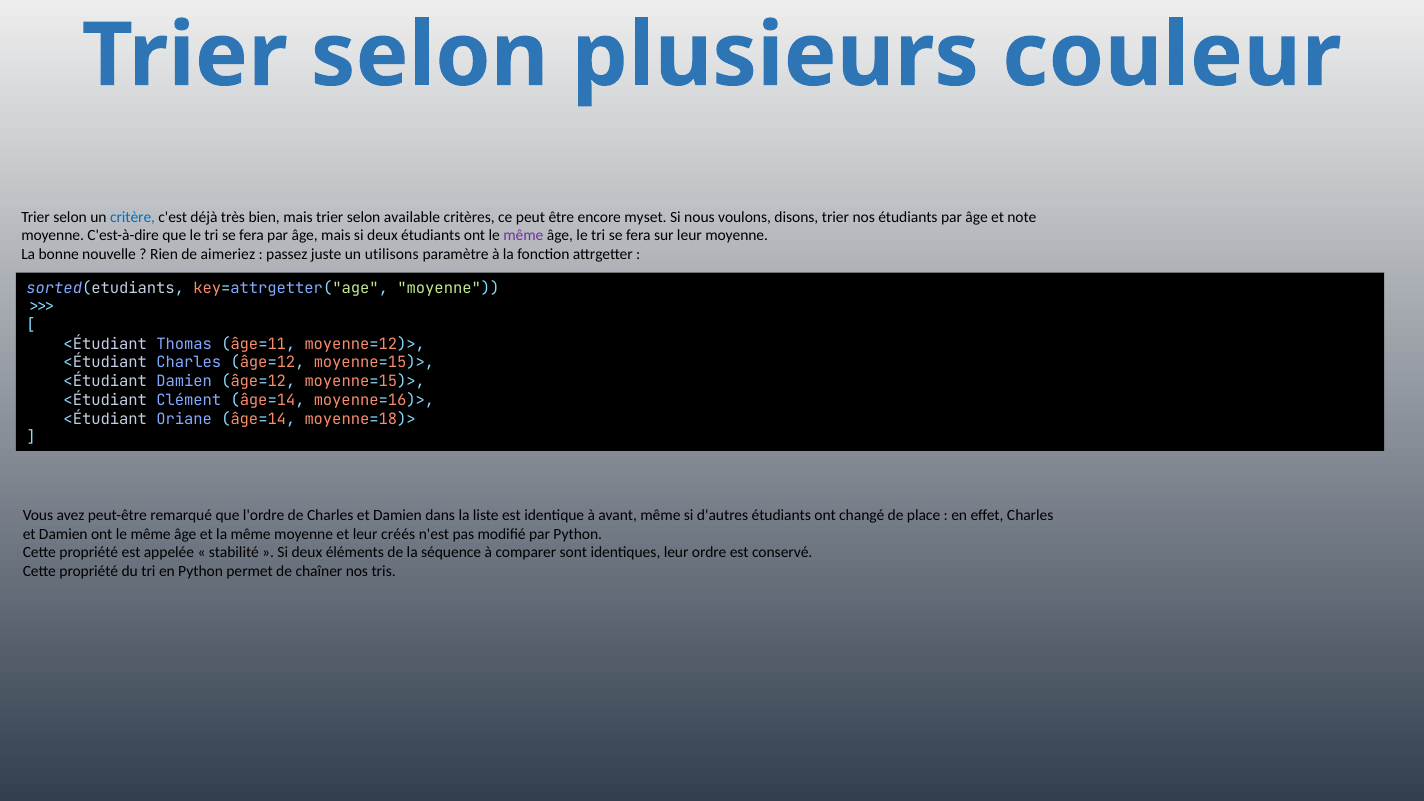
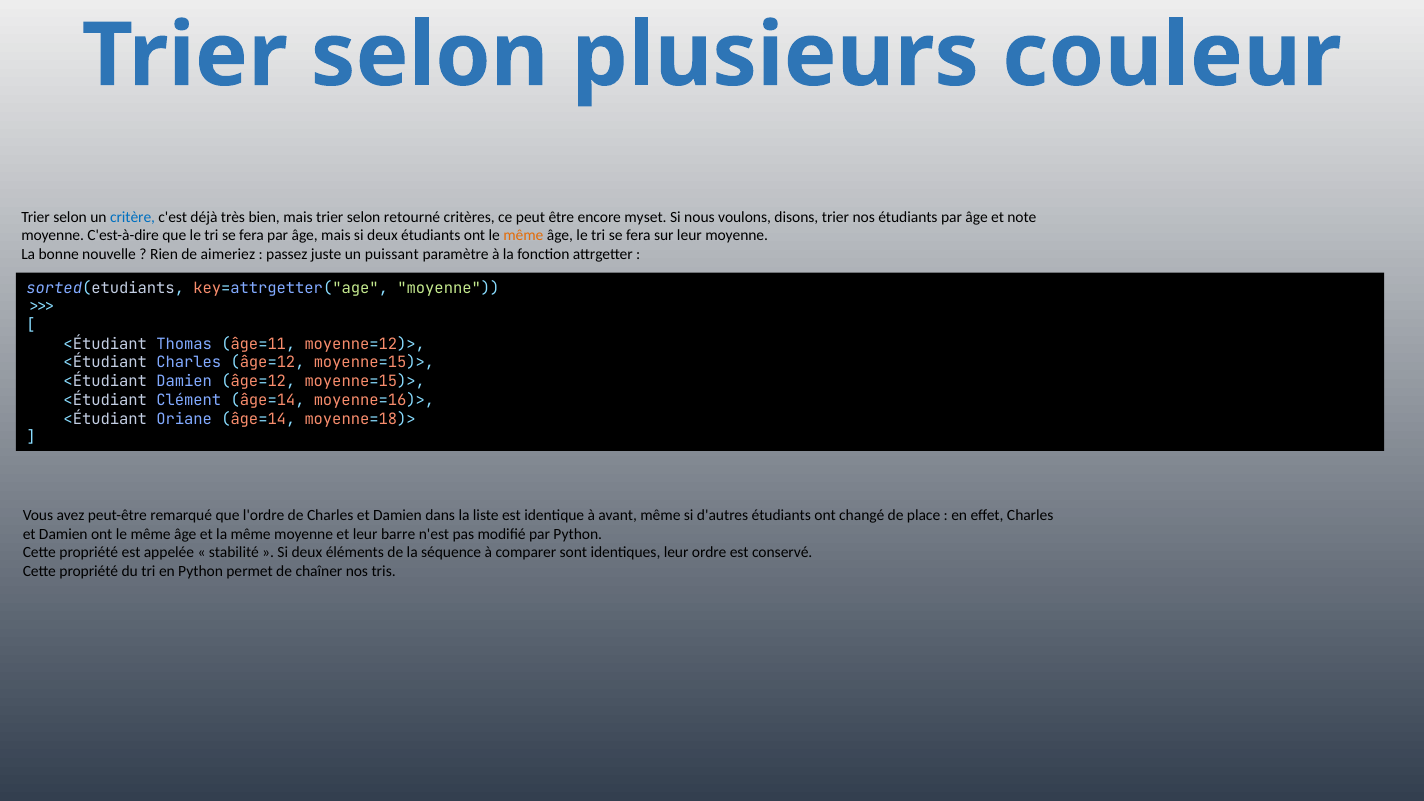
available: available -> retourné
même at (523, 236) colour: purple -> orange
utilisons: utilisons -> puissant
créés: créés -> barre
